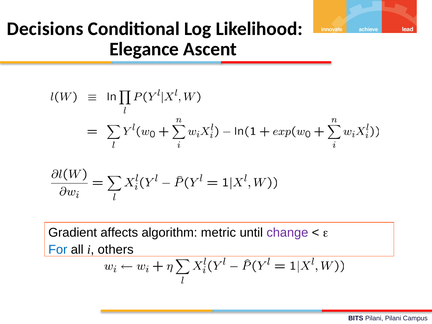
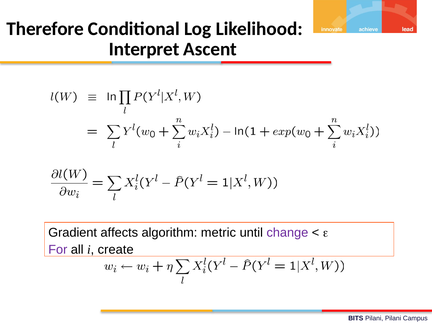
Decisions: Decisions -> Therefore
Elegance: Elegance -> Interpret
For colour: blue -> purple
others: others -> create
